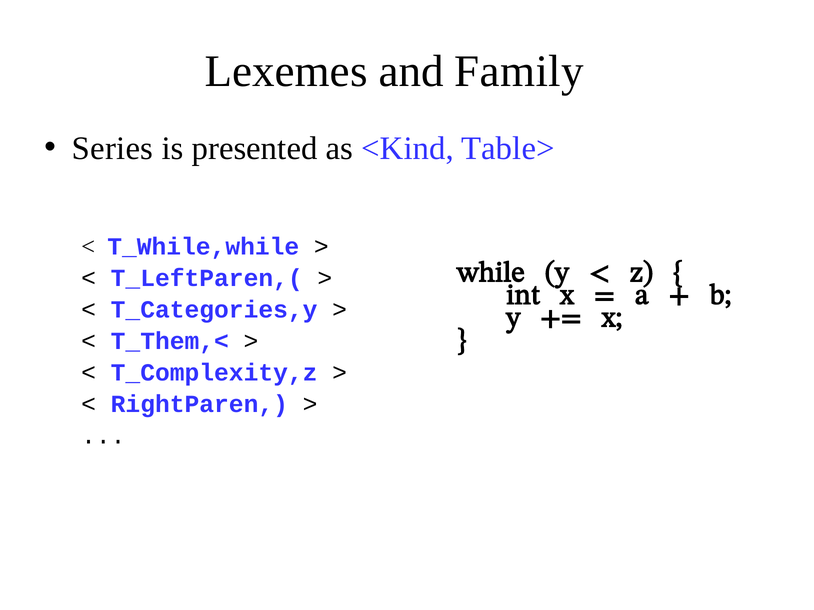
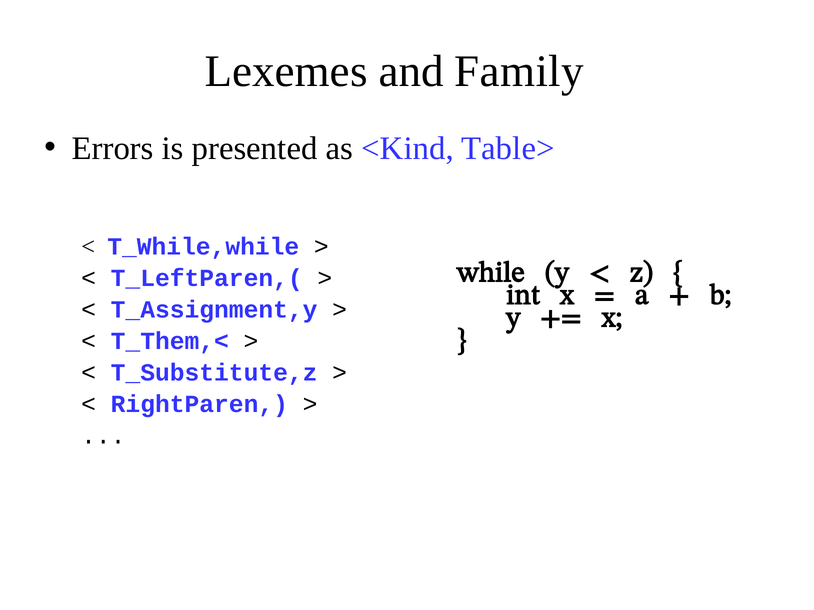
Series: Series -> Errors
T_Categories,y: T_Categories,y -> T_Assignment,y
T_Complexity,z: T_Complexity,z -> T_Substitute,z
